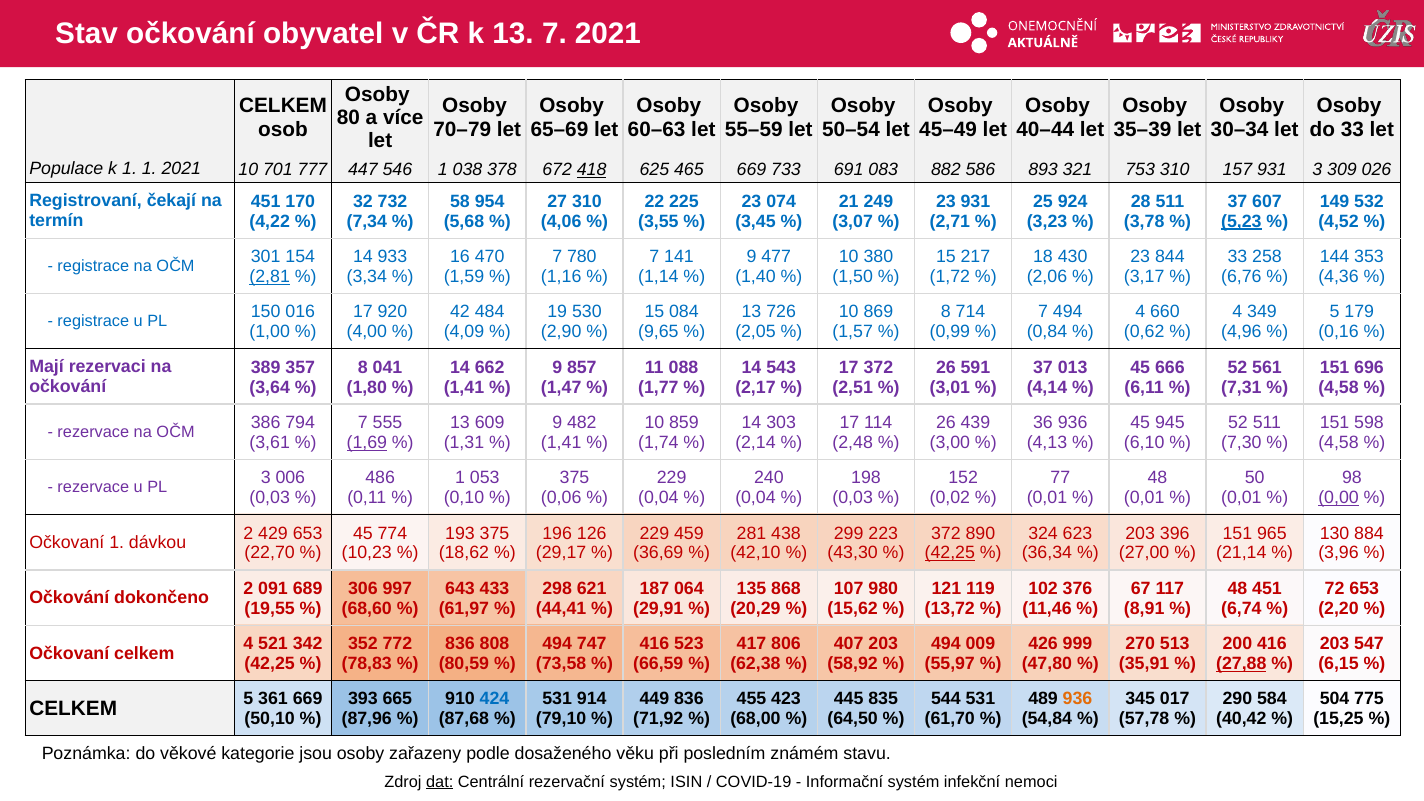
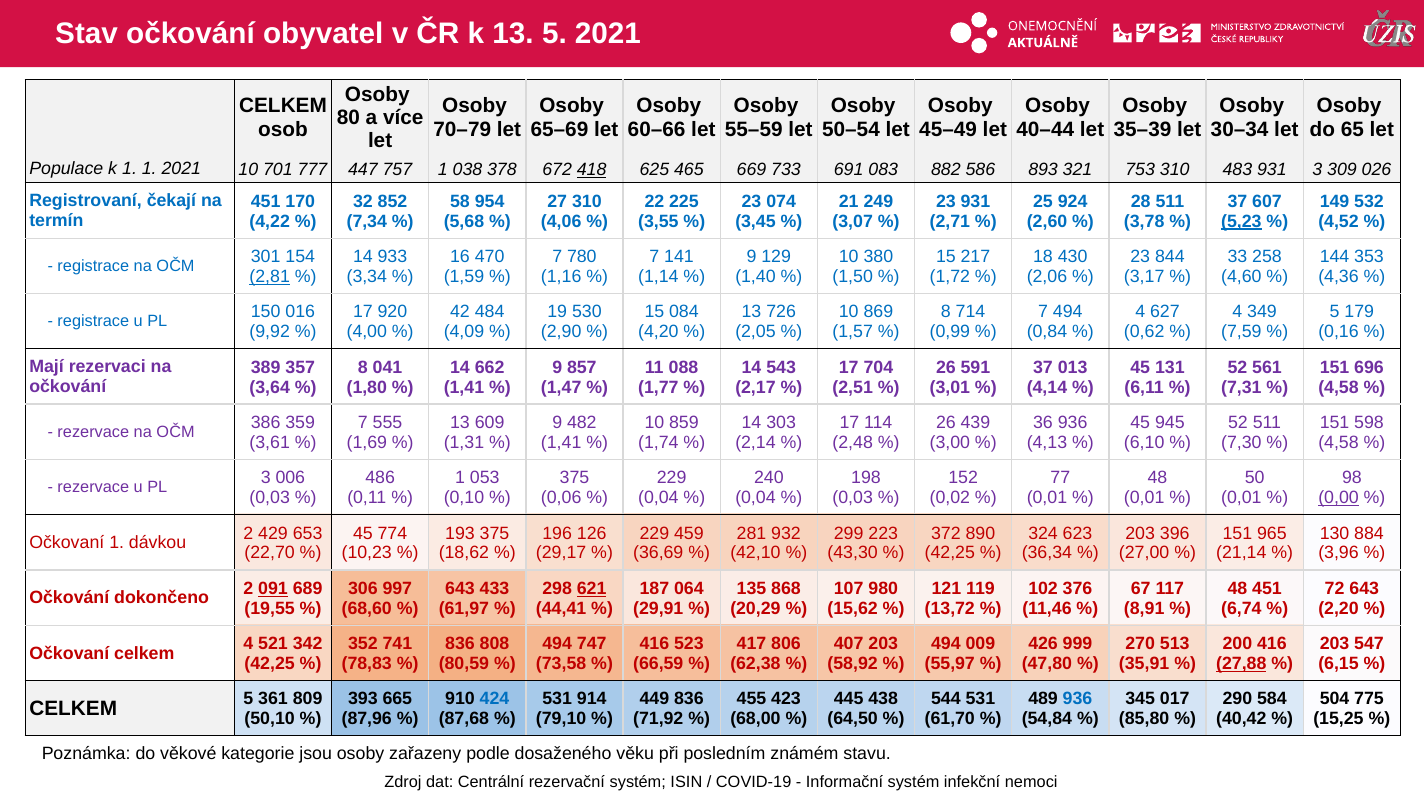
13 7: 7 -> 5
60–63: 60–63 -> 60–66
do 33: 33 -> 65
546: 546 -> 757
157: 157 -> 483
732: 732 -> 852
3,23: 3,23 -> 2,60
477: 477 -> 129
6,76: 6,76 -> 4,60
660: 660 -> 627
1,00: 1,00 -> 9,92
9,65: 9,65 -> 4,20
4,96: 4,96 -> 7,59
17 372: 372 -> 704
666: 666 -> 131
794: 794 -> 359
1,69 underline: present -> none
438: 438 -> 932
42,25 at (950, 553) underline: present -> none
091 underline: none -> present
621 underline: none -> present
72 653: 653 -> 643
772: 772 -> 741
835: 835 -> 438
936 at (1078, 699) colour: orange -> blue
361 669: 669 -> 809
57,78: 57,78 -> 85,80
dat underline: present -> none
